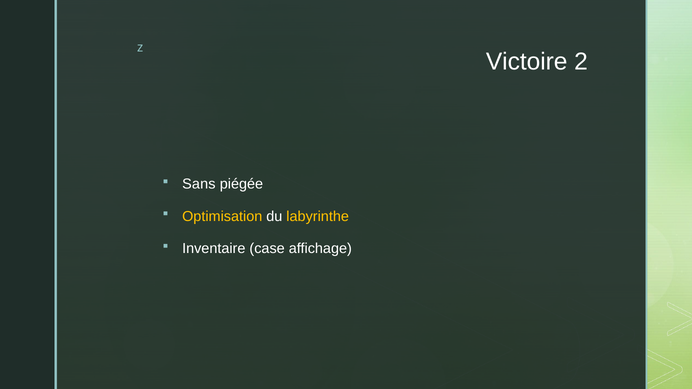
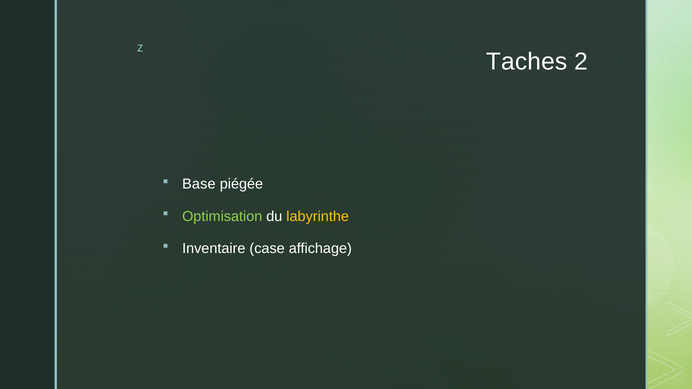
Victoire: Victoire -> Taches
Sans: Sans -> Base
Optimisation colour: yellow -> light green
